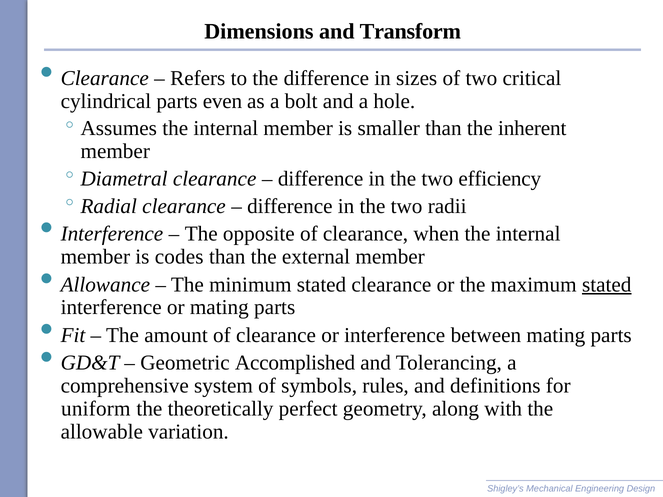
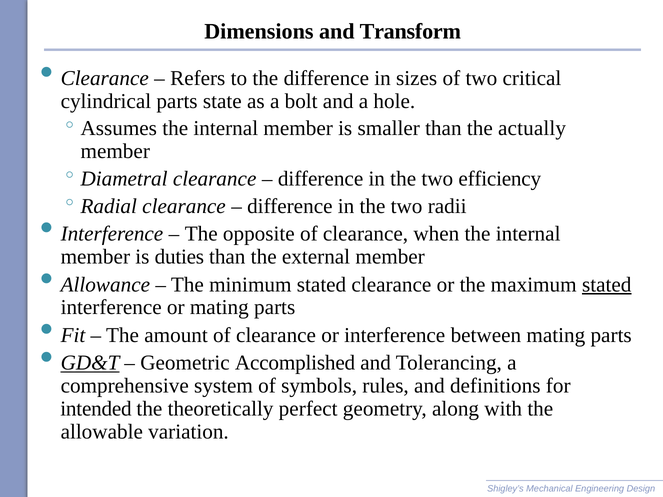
even: even -> state
inherent: inherent -> actually
codes: codes -> duties
GD&T underline: none -> present
uniform: uniform -> intended
